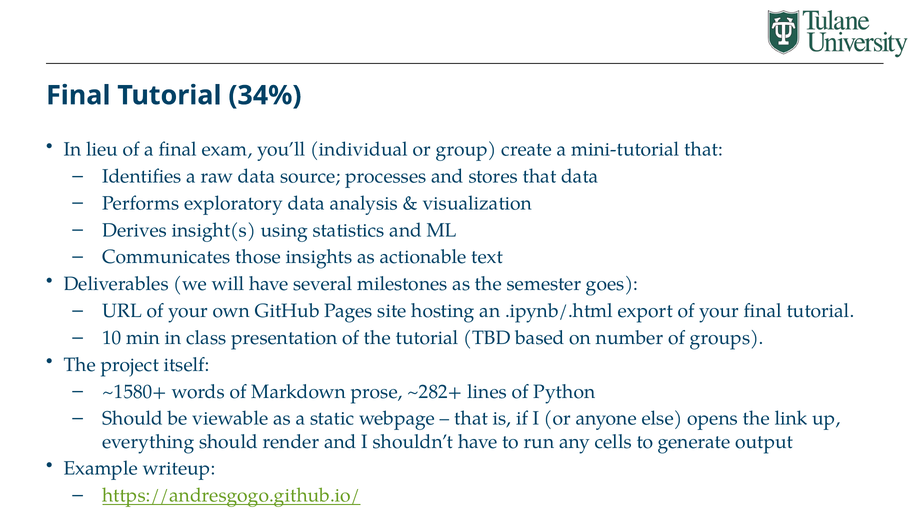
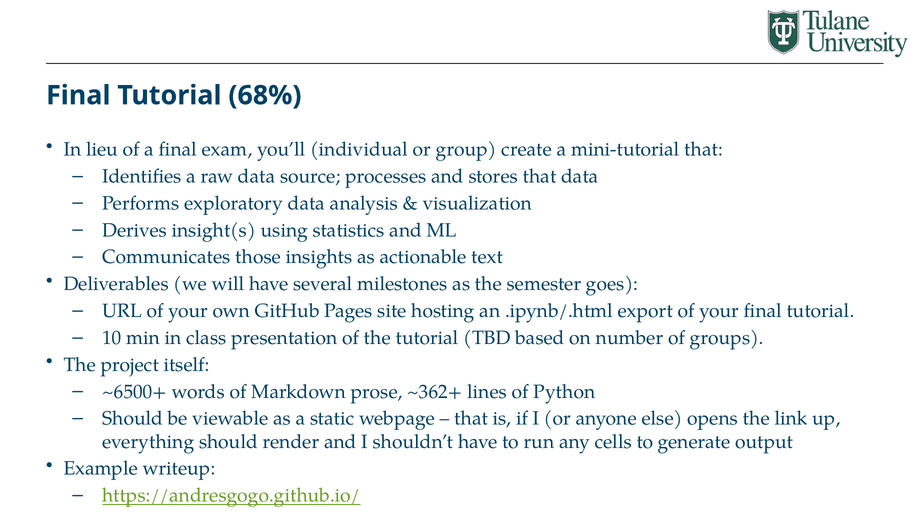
34%: 34% -> 68%
~1580+: ~1580+ -> ~6500+
~282+: ~282+ -> ~362+
